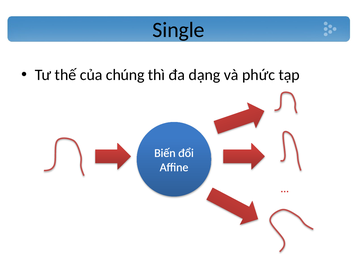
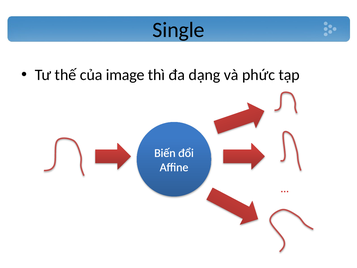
chúng: chúng -> image
